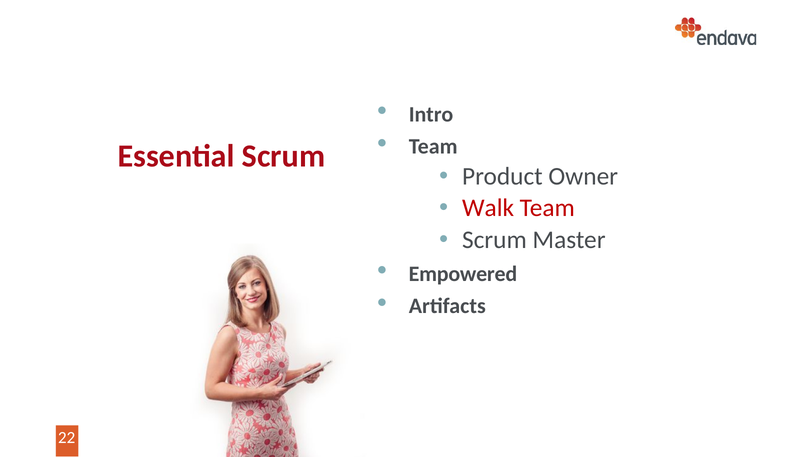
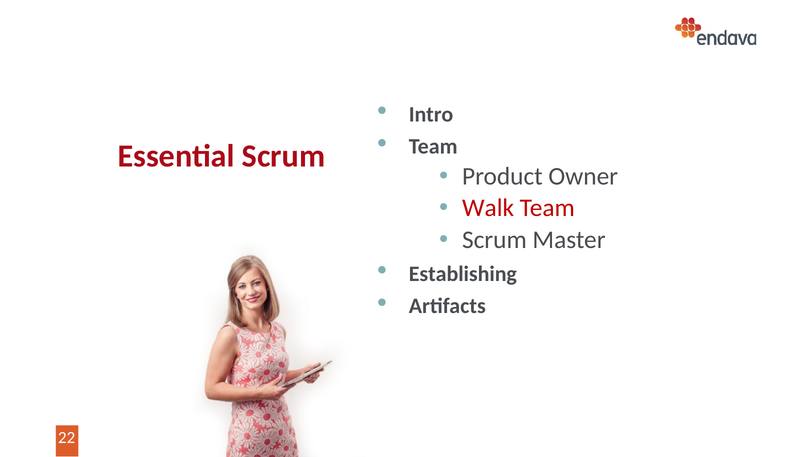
Empowered: Empowered -> Establishing
